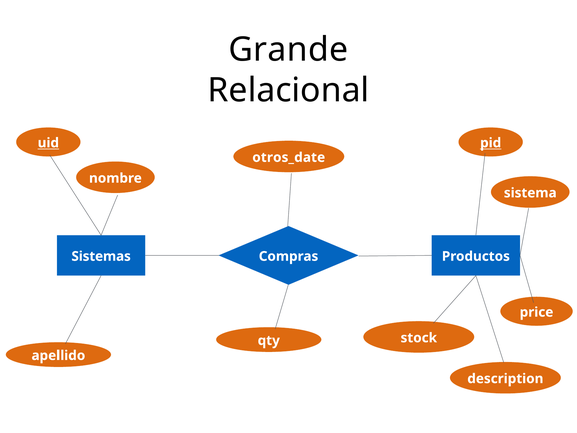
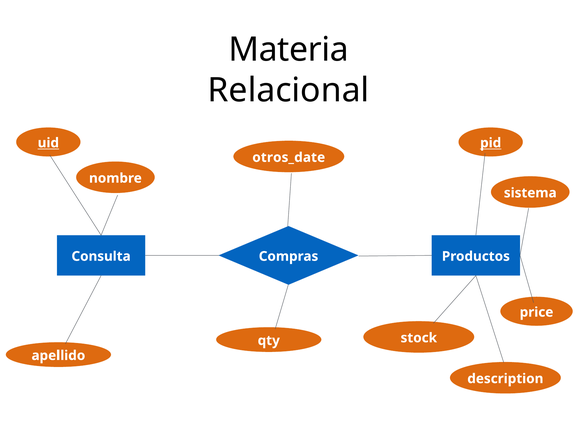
Grande: Grande -> Materia
Sistemas: Sistemas -> Consulta
